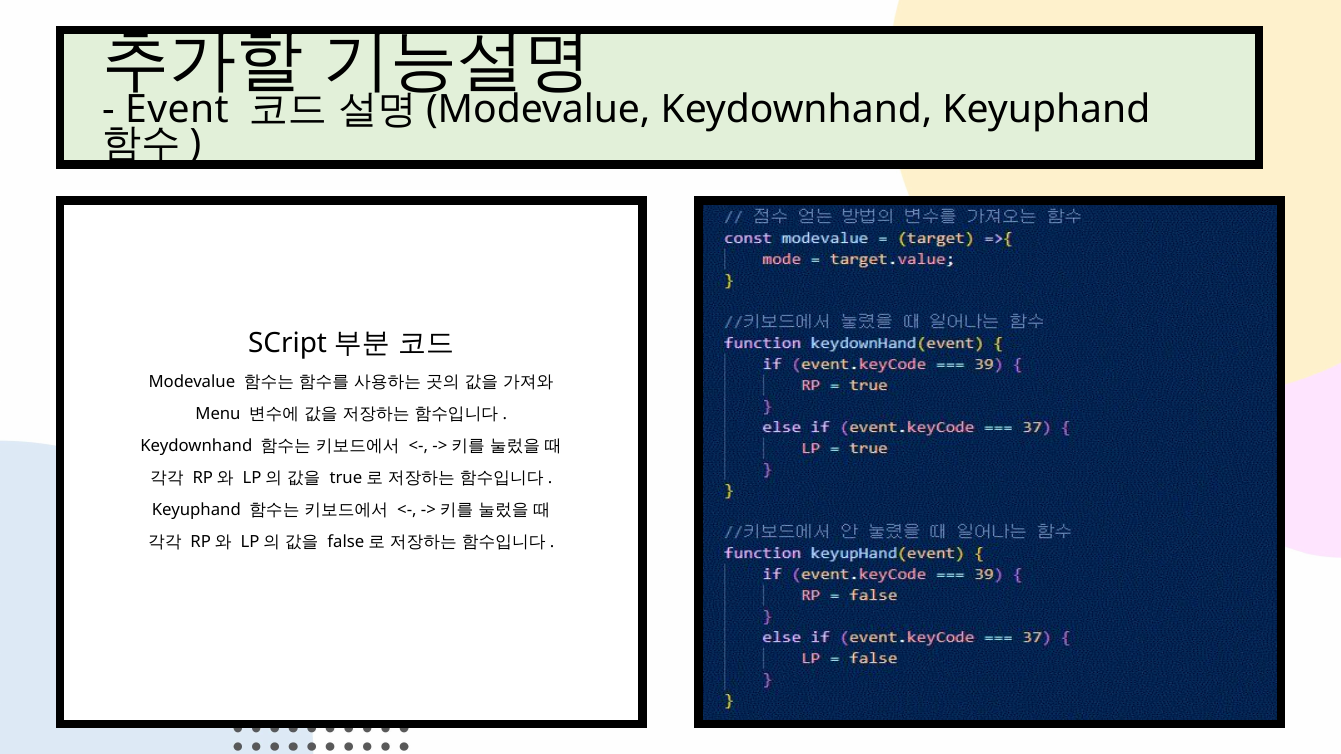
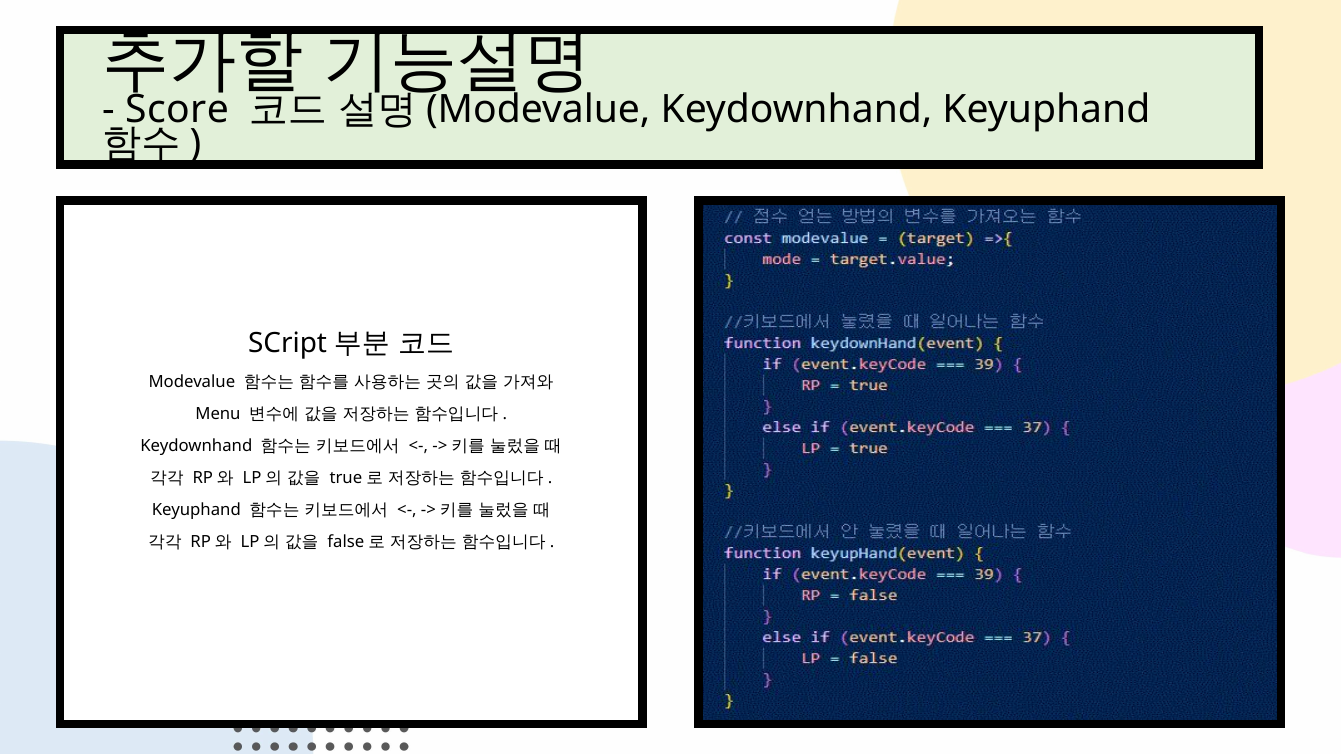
Event: Event -> Score
